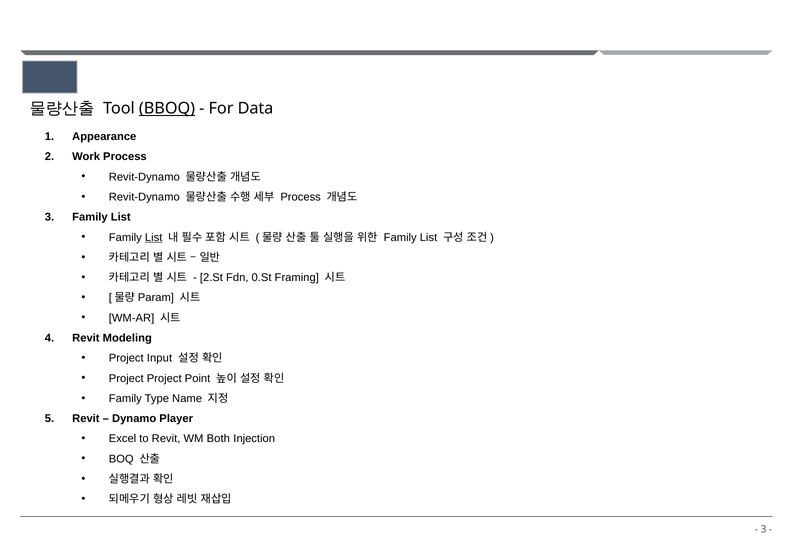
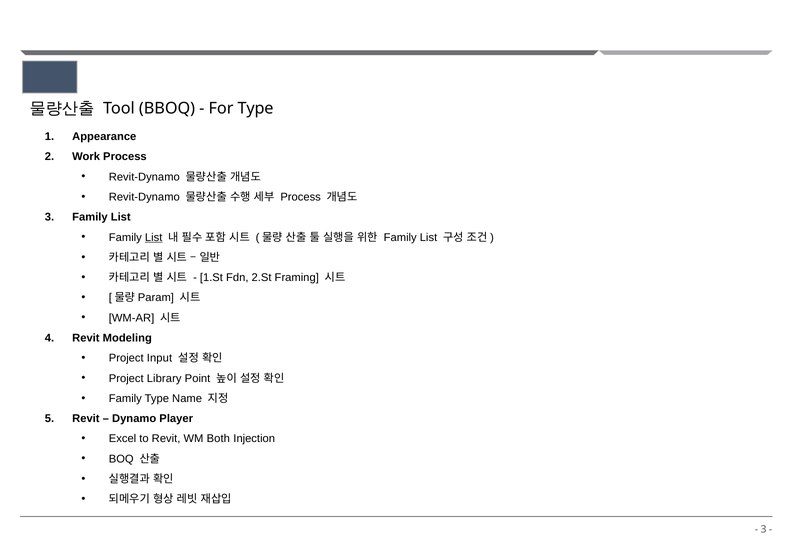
BBOQ underline: present -> none
For Data: Data -> Type
2.St: 2.St -> 1.St
0.St: 0.St -> 2.St
Project Project: Project -> Library
